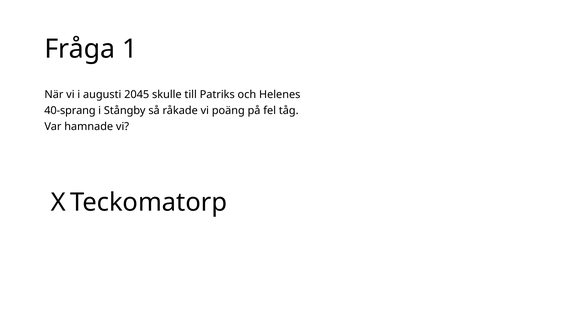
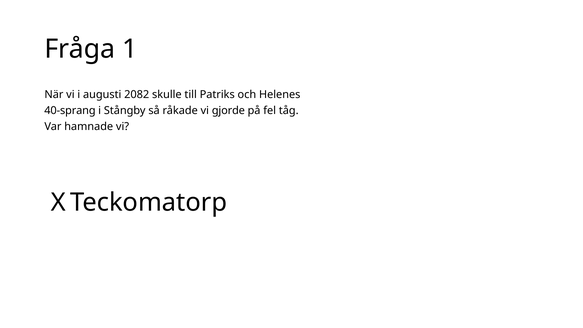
2045: 2045 -> 2082
poäng: poäng -> gjorde
